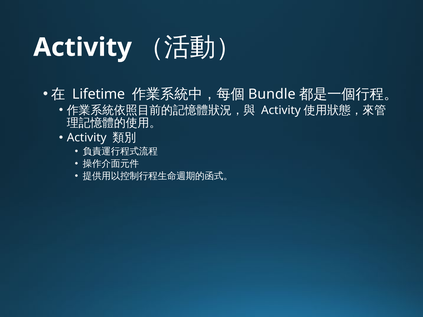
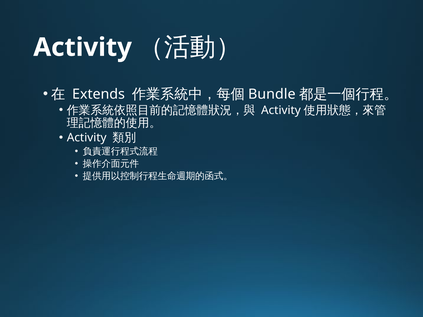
Lifetime: Lifetime -> Extends
